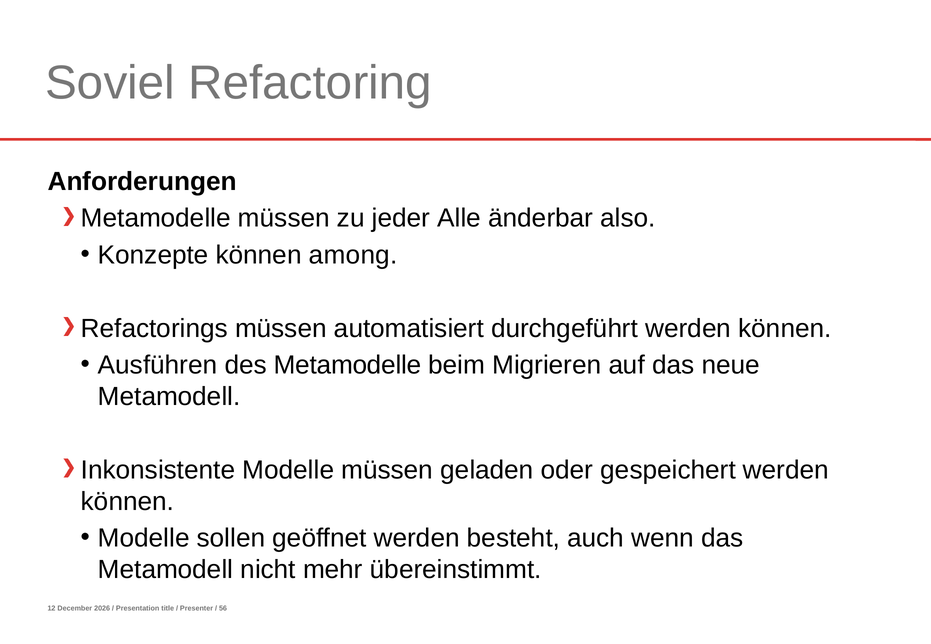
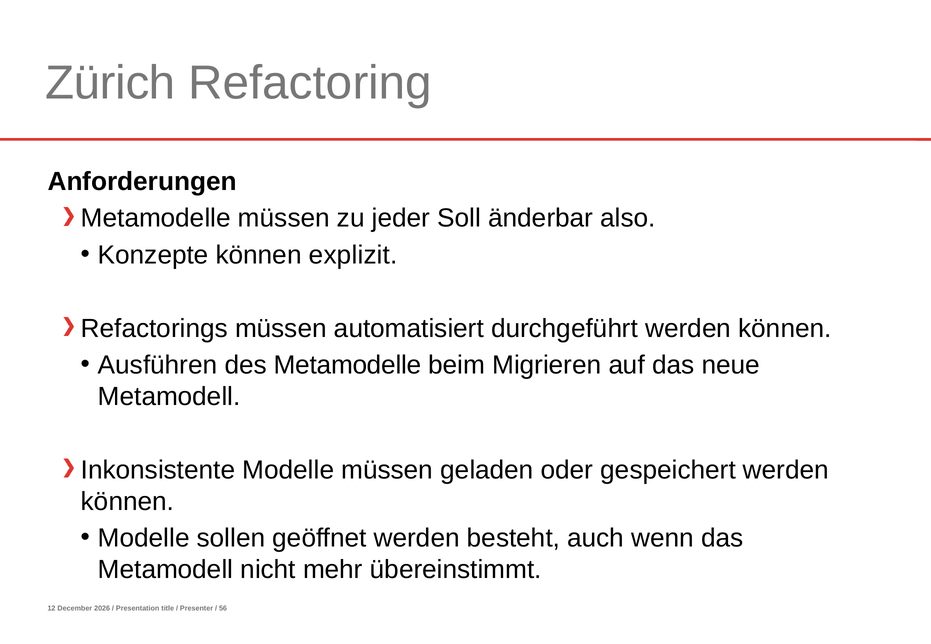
Soviel: Soviel -> Zürich
Alle: Alle -> Soll
among: among -> explizit
